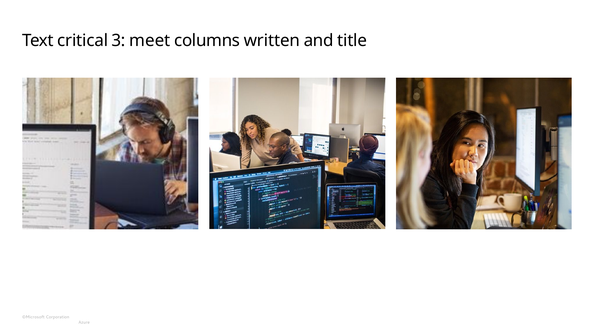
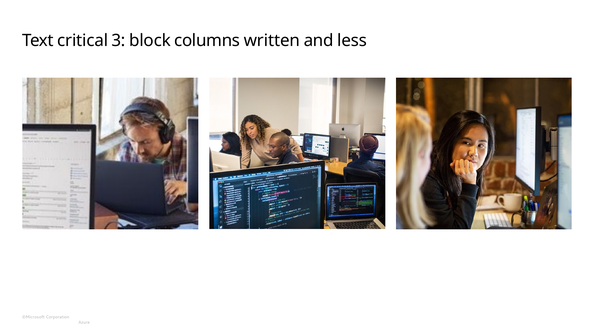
meet: meet -> block
title: title -> less
